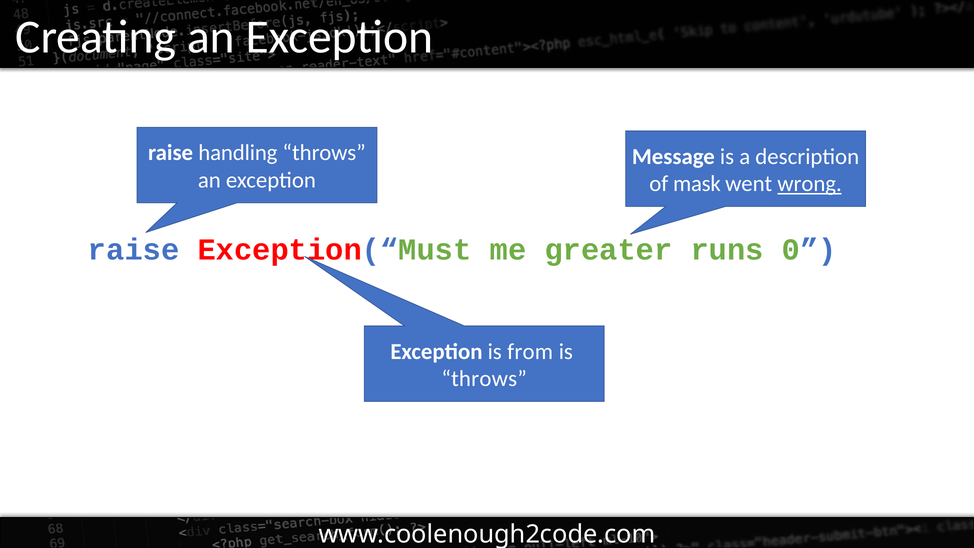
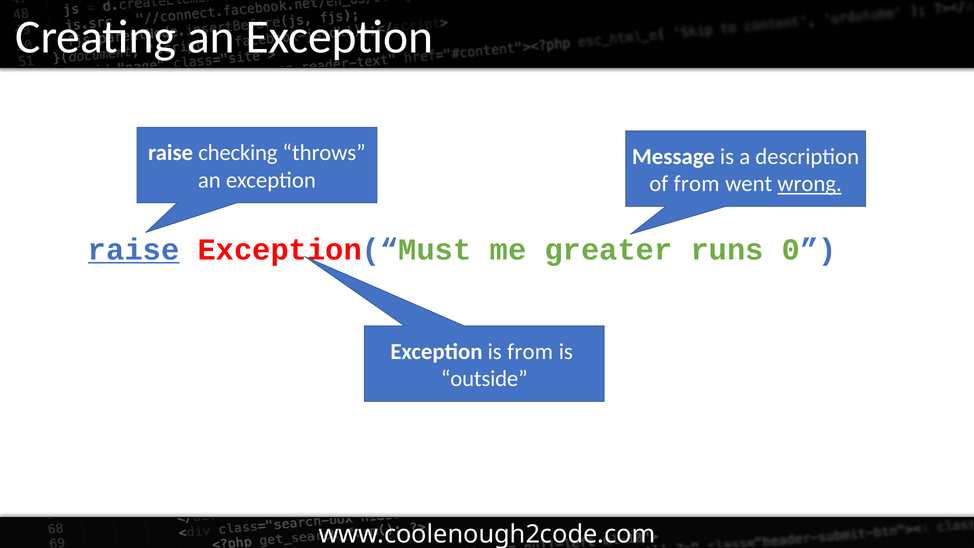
handling: handling -> checking
of mask: mask -> from
raise at (134, 250) underline: none -> present
throws at (484, 379): throws -> outside
